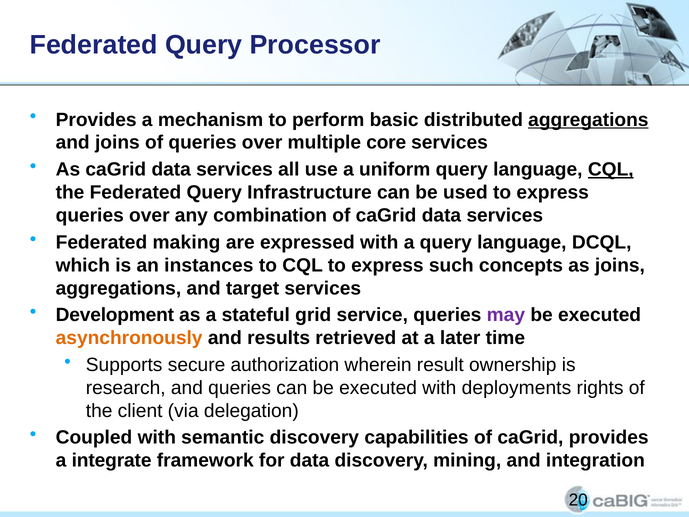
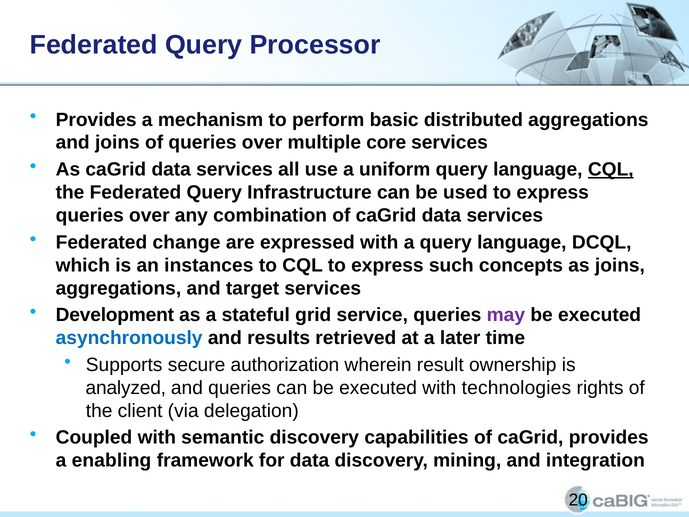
aggregations at (588, 120) underline: present -> none
making: making -> change
asynchronously colour: orange -> blue
research: research -> analyzed
deployments: deployments -> technologies
integrate: integrate -> enabling
